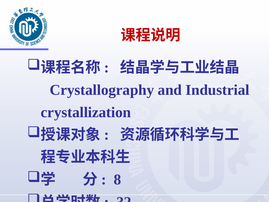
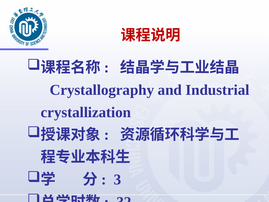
8: 8 -> 3
